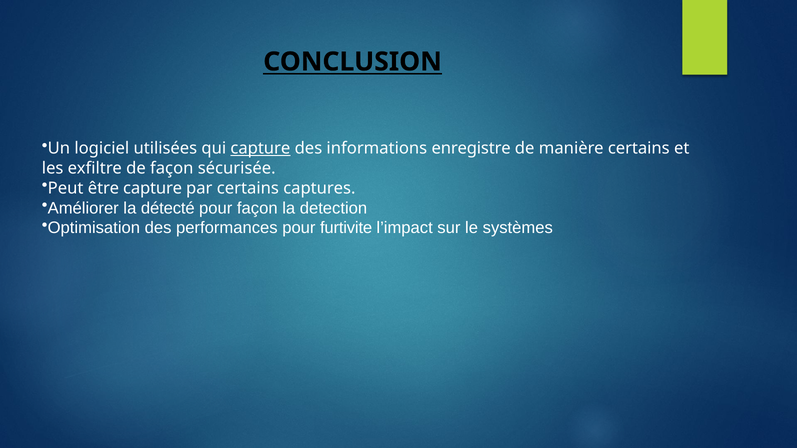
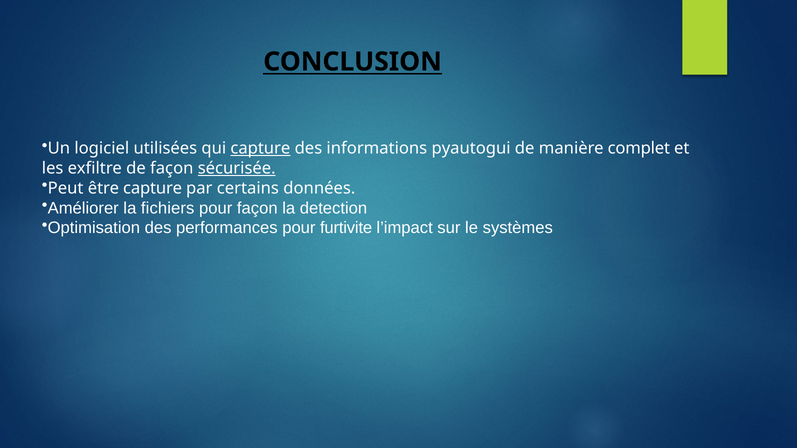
enregistre: enregistre -> pyautogui
manière certains: certains -> complet
sécurisée underline: none -> present
captures: captures -> données
détecté: détecté -> fichiers
